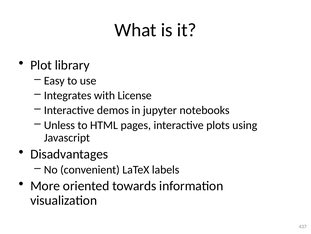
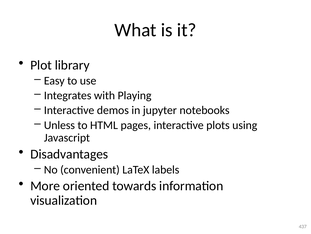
License: License -> Playing
